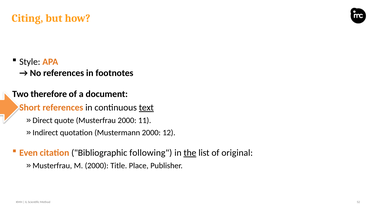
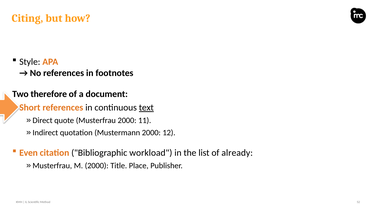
following: following -> workload
the underline: present -> none
original: original -> already
